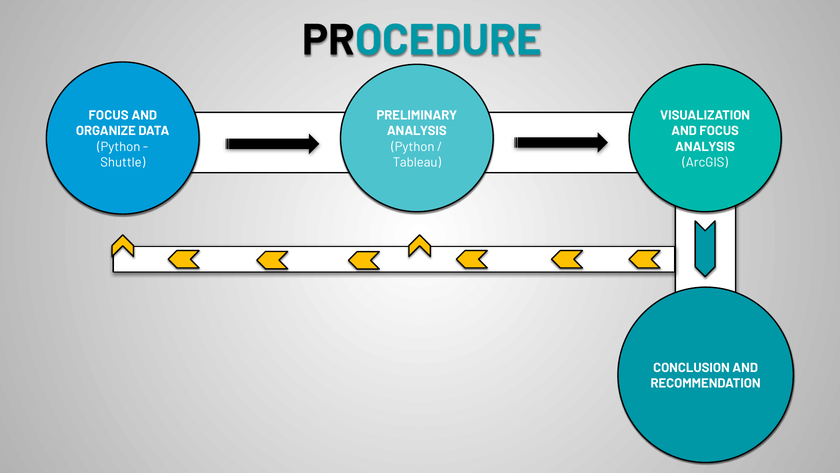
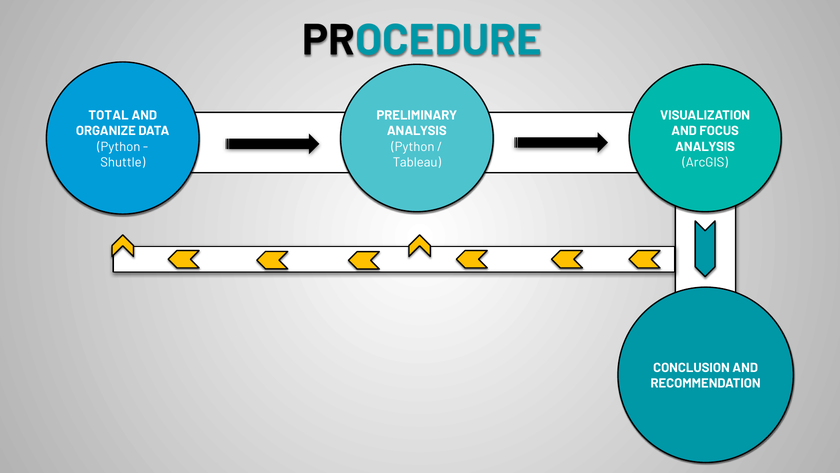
FOCUS at (109, 115): FOCUS -> TOTAL
